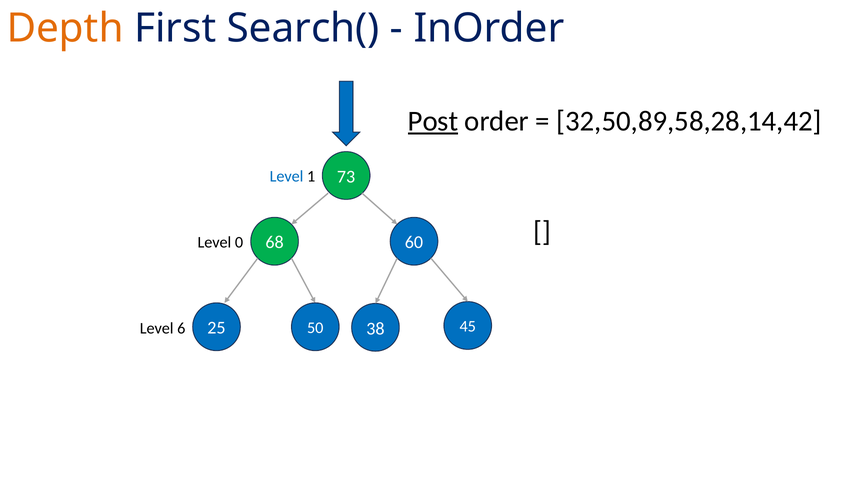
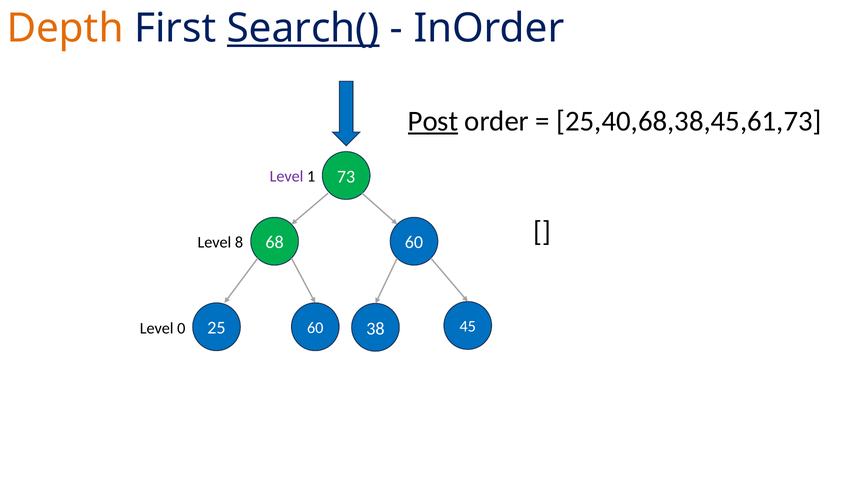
Search( underline: none -> present
32,50,89,58,28,14,42: 32,50,89,58,28,14,42 -> 25,40,68,38,45,61,73
Level at (287, 176) colour: blue -> purple
0: 0 -> 8
25 50: 50 -> 60
6: 6 -> 0
